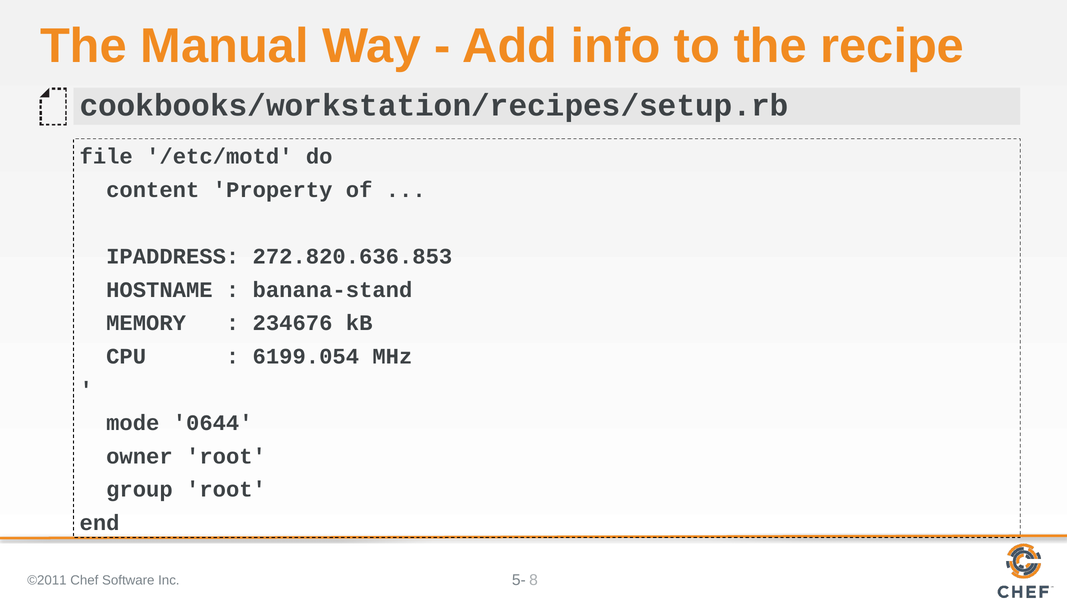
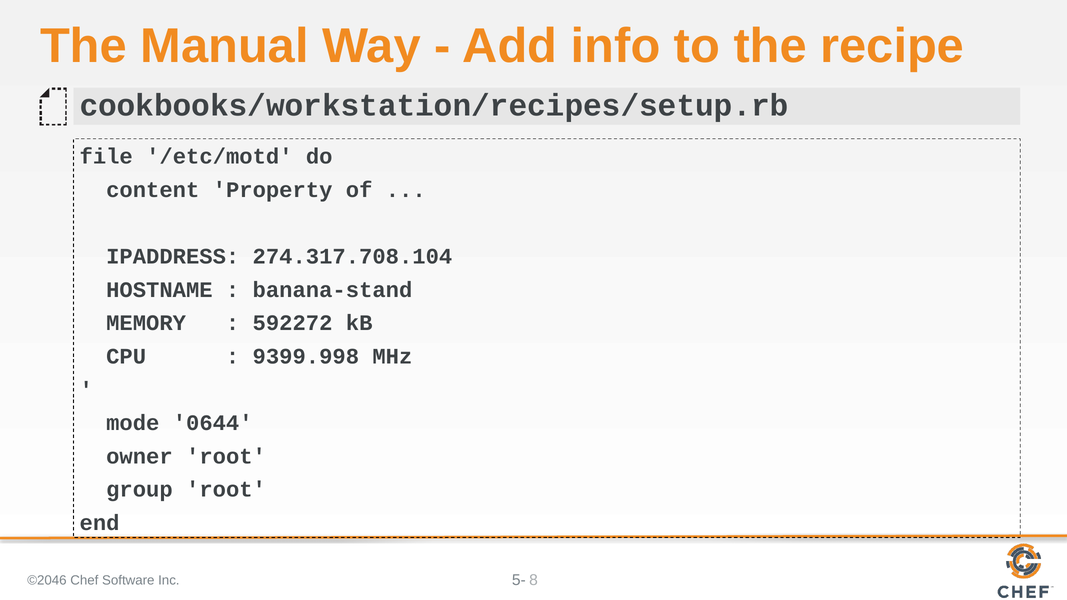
272.820.636.853: 272.820.636.853 -> 274.317.708.104
234676: 234676 -> 592272
6199.054: 6199.054 -> 9399.998
©2011: ©2011 -> ©2046
